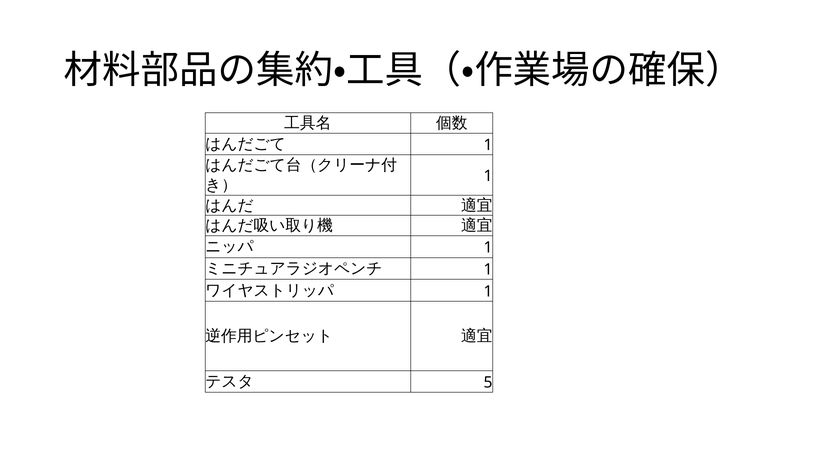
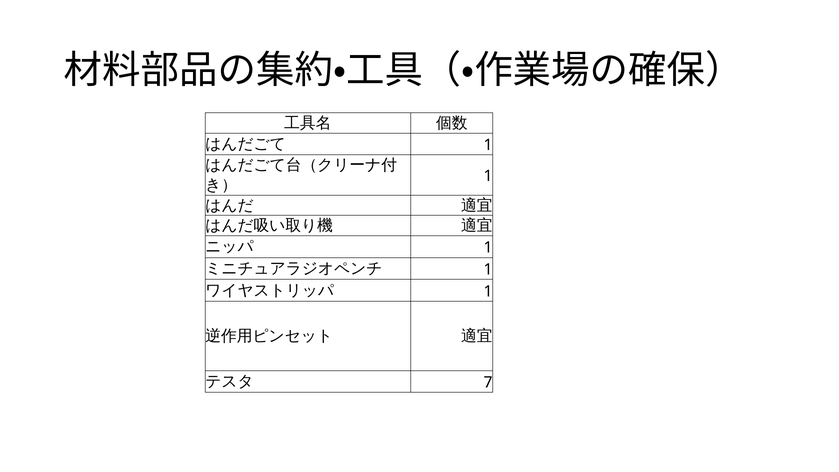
5: 5 -> 7
